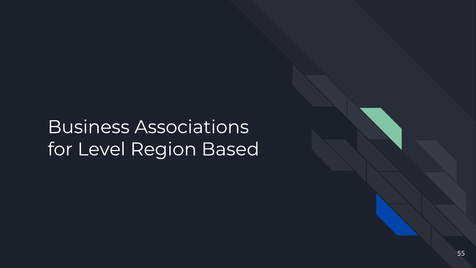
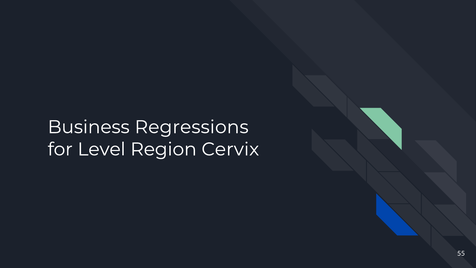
Associations: Associations -> Regressions
Based: Based -> Cervix
